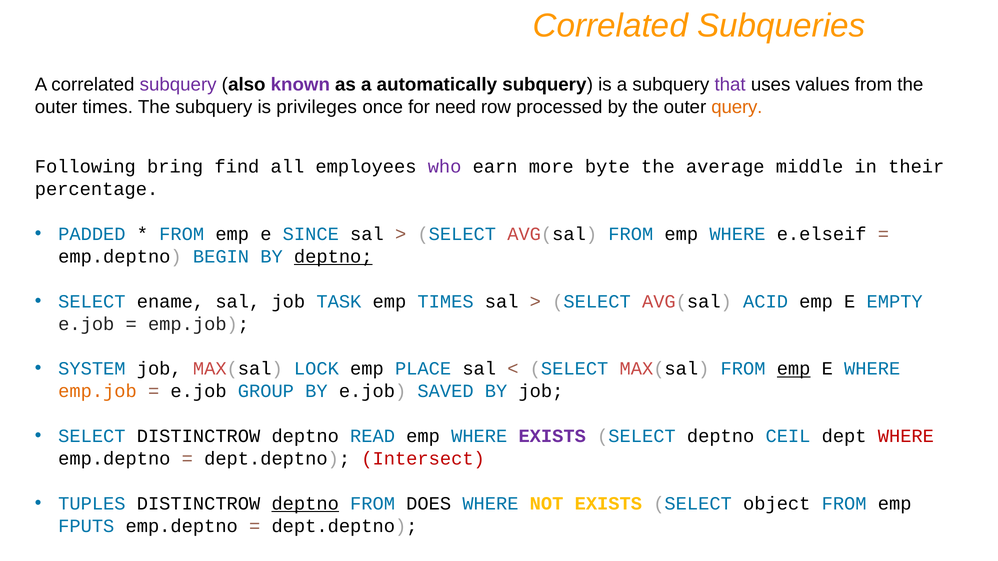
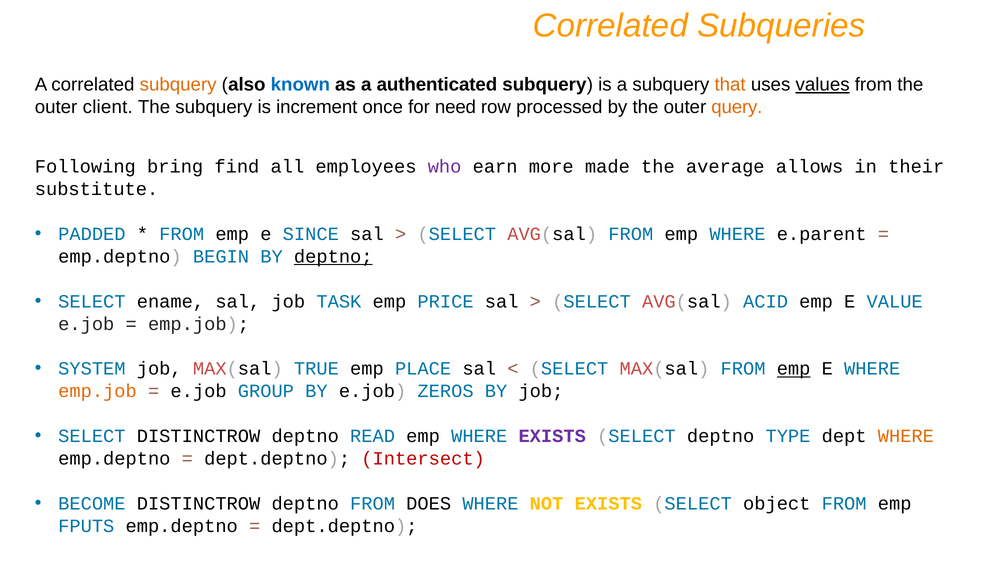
subquery at (178, 85) colour: purple -> orange
known colour: purple -> blue
automatically: automatically -> authenticated
that colour: purple -> orange
values underline: none -> present
outer times: times -> client
privileges: privileges -> increment
byte: byte -> made
middle: middle -> allows
percentage: percentage -> substitute
e.elseif: e.elseif -> e.parent
emp TIMES: TIMES -> PRICE
EMPTY: EMPTY -> VALUE
LOCK: LOCK -> TRUE
SAVED: SAVED -> ZEROS
CEIL: CEIL -> TYPE
WHERE at (906, 436) colour: red -> orange
TUPLES: TUPLES -> BECOME
deptno at (305, 504) underline: present -> none
